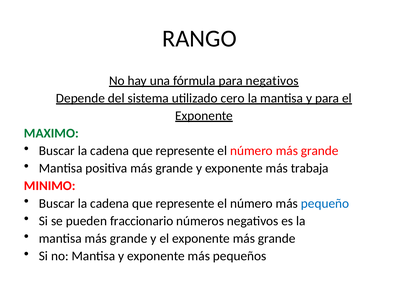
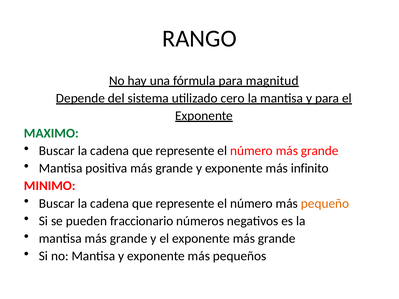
para negativos: negativos -> magnitud
trabaja: trabaja -> infinito
pequeño colour: blue -> orange
